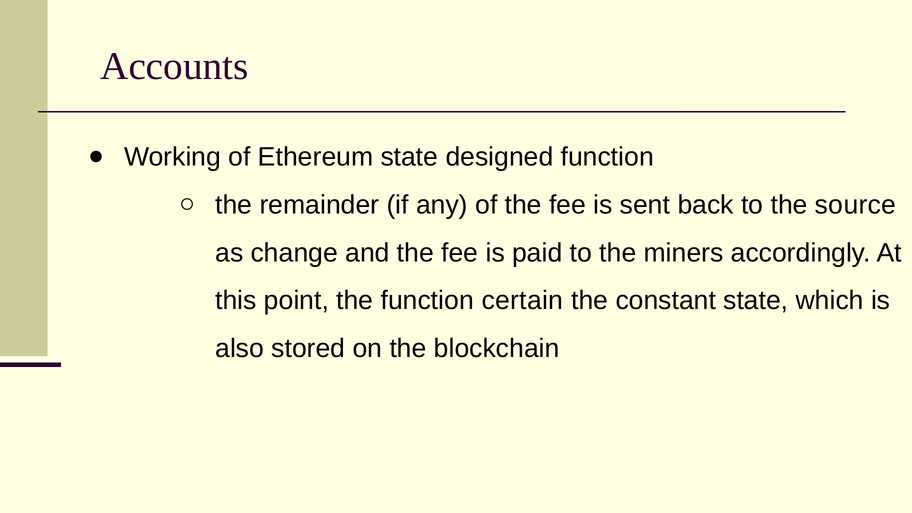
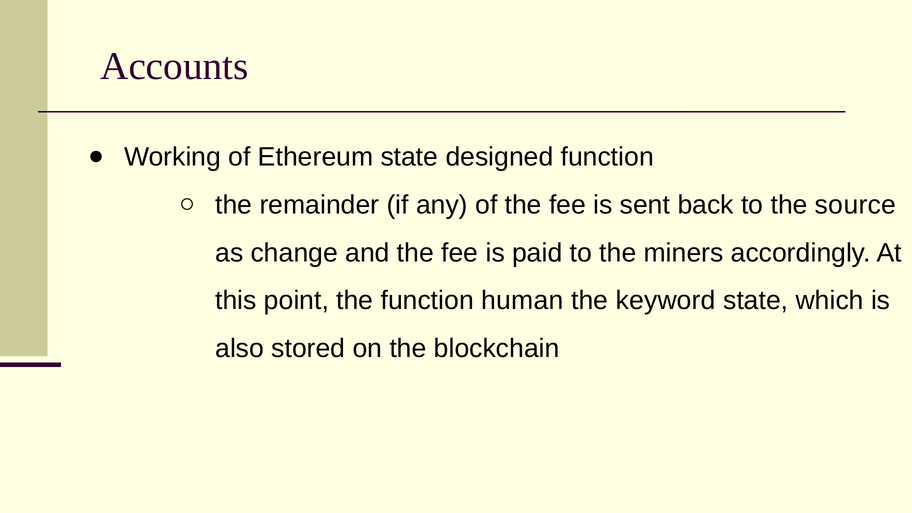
certain: certain -> human
constant: constant -> keyword
